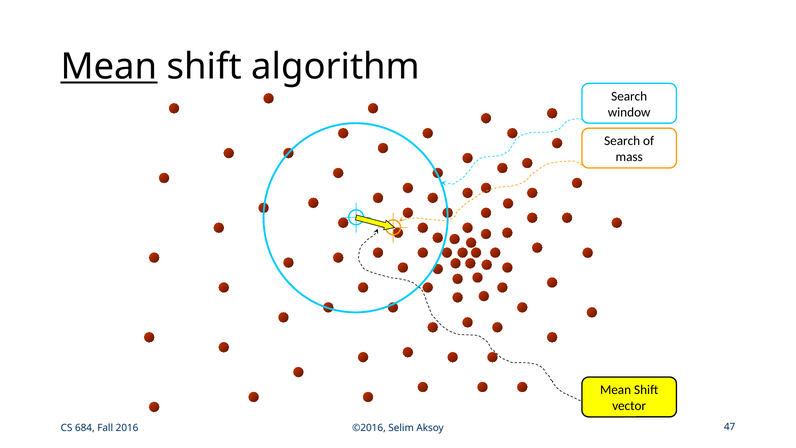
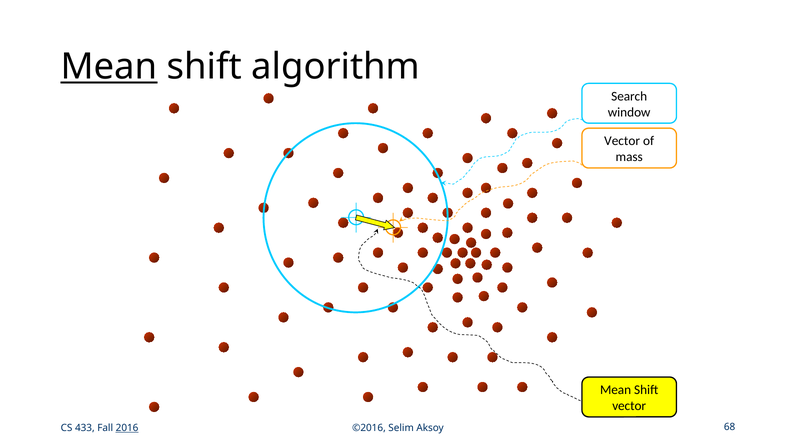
Search at (622, 141): Search -> Vector
684: 684 -> 433
2016 underline: none -> present
47: 47 -> 68
